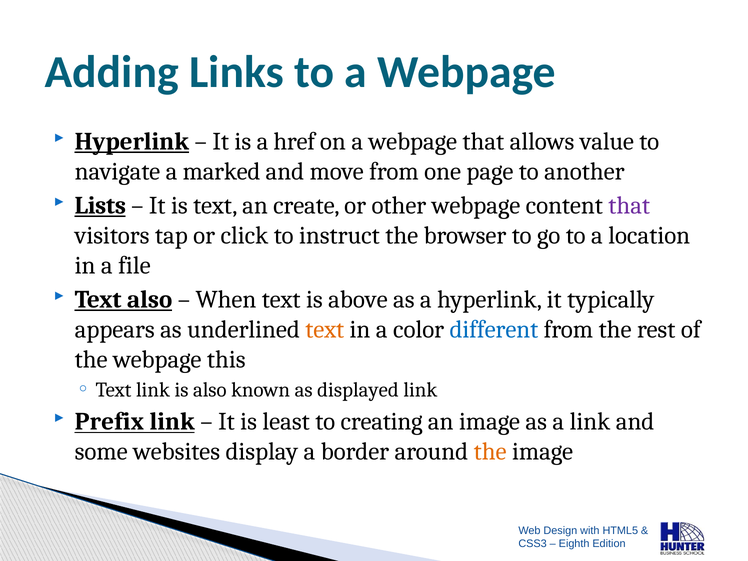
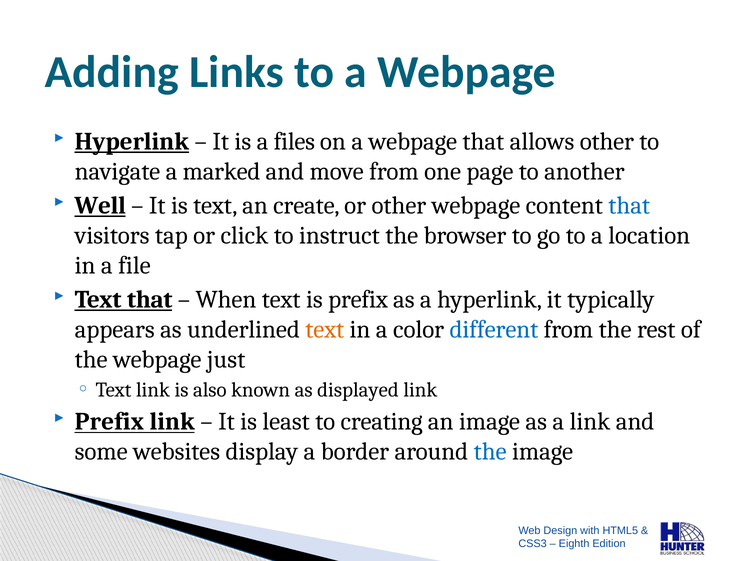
href: href -> files
allows value: value -> other
Lists: Lists -> Well
that at (629, 206) colour: purple -> blue
Text also: also -> that
is above: above -> prefix
this: this -> just
the at (490, 452) colour: orange -> blue
